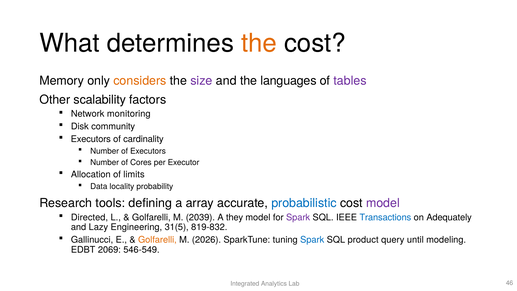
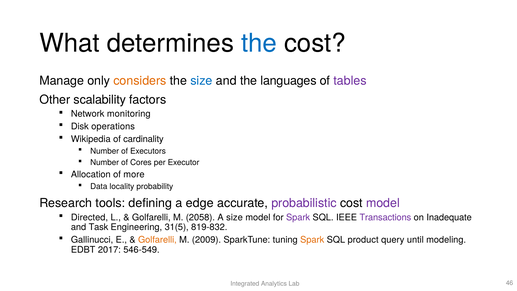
the at (259, 43) colour: orange -> blue
Memory: Memory -> Manage
size at (201, 81) colour: purple -> blue
community: community -> operations
Executors at (91, 139): Executors -> Wikipedia
limits: limits -> more
array: array -> edge
probabilistic colour: blue -> purple
2039: 2039 -> 2058
A they: they -> size
Transactions colour: blue -> purple
Adequately: Adequately -> Inadequate
Lazy: Lazy -> Task
2026: 2026 -> 2009
Spark at (312, 240) colour: blue -> orange
2069: 2069 -> 2017
